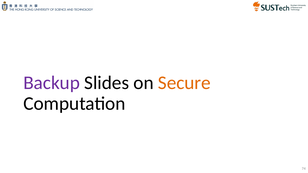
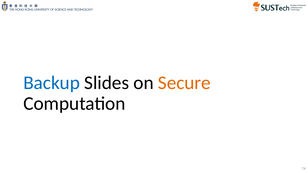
Backup colour: purple -> blue
